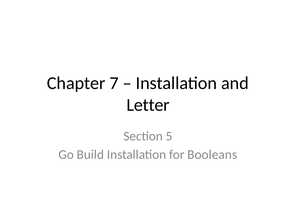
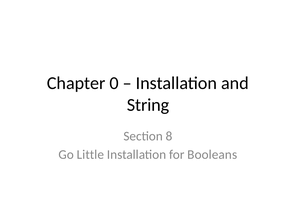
7: 7 -> 0
Letter: Letter -> String
5: 5 -> 8
Build: Build -> Little
